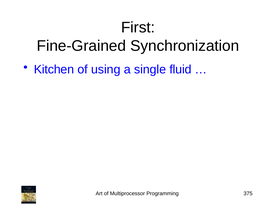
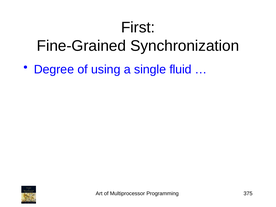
Kitchen: Kitchen -> Degree
